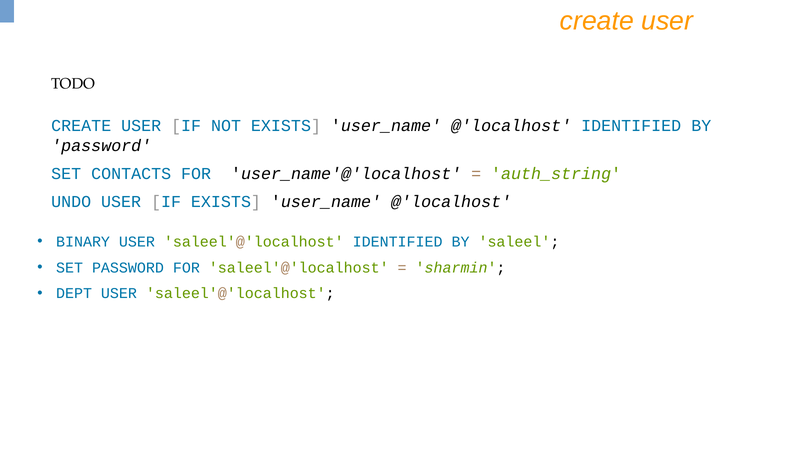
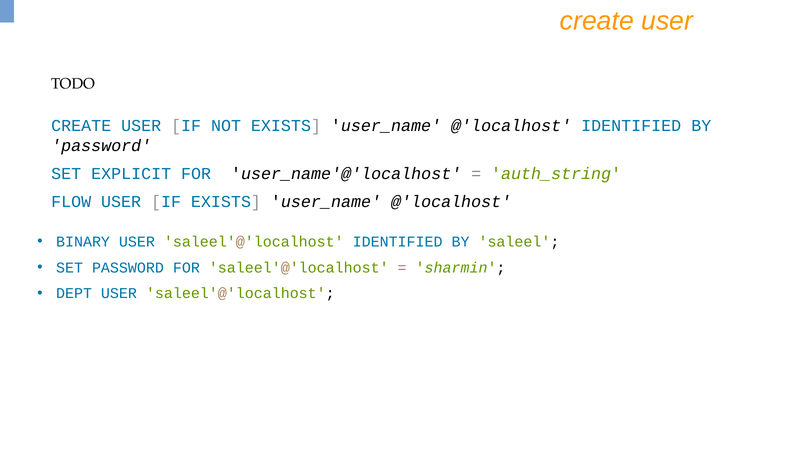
CONTACTS: CONTACTS -> EXPLICIT
UNDO: UNDO -> FLOW
